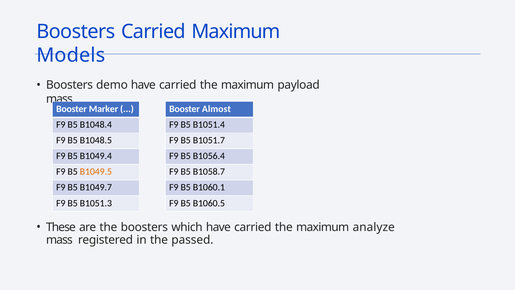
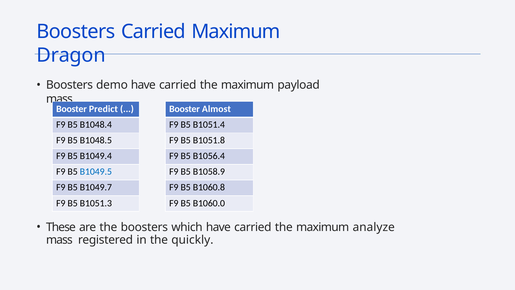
Models: Models -> Dragon
Marker: Marker -> Predict
B1051.7: B1051.7 -> B1051.8
B1049.5 colour: orange -> blue
B1058.7: B1058.7 -> B1058.9
B1060.1: B1060.1 -> B1060.8
B1060.5: B1060.5 -> B1060.0
passed: passed -> quickly
